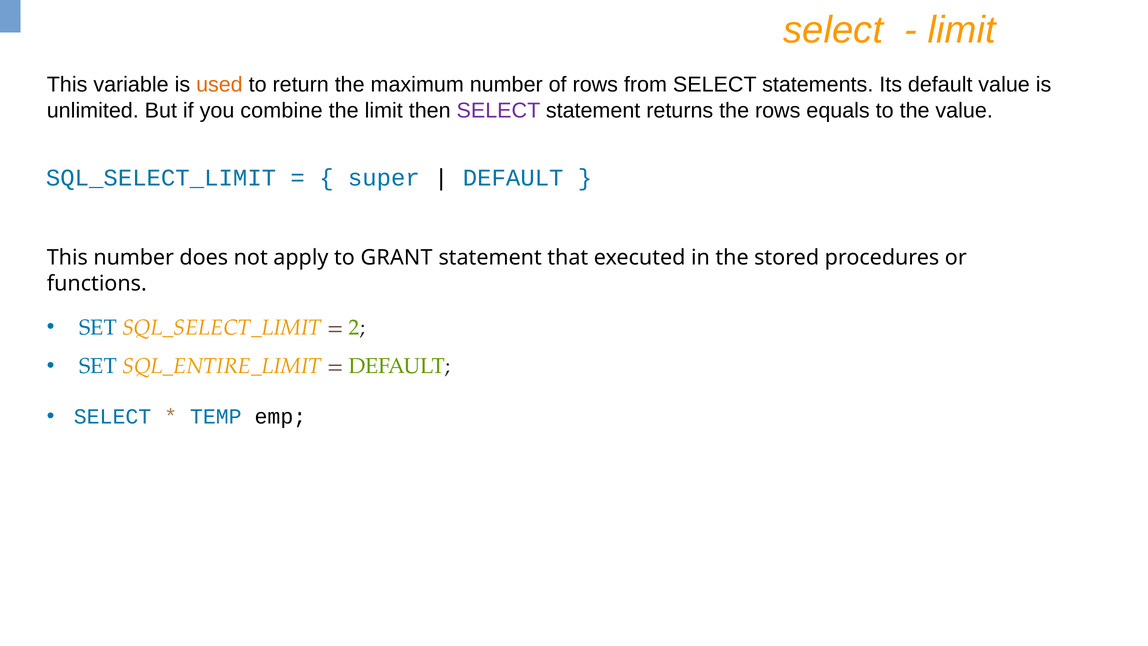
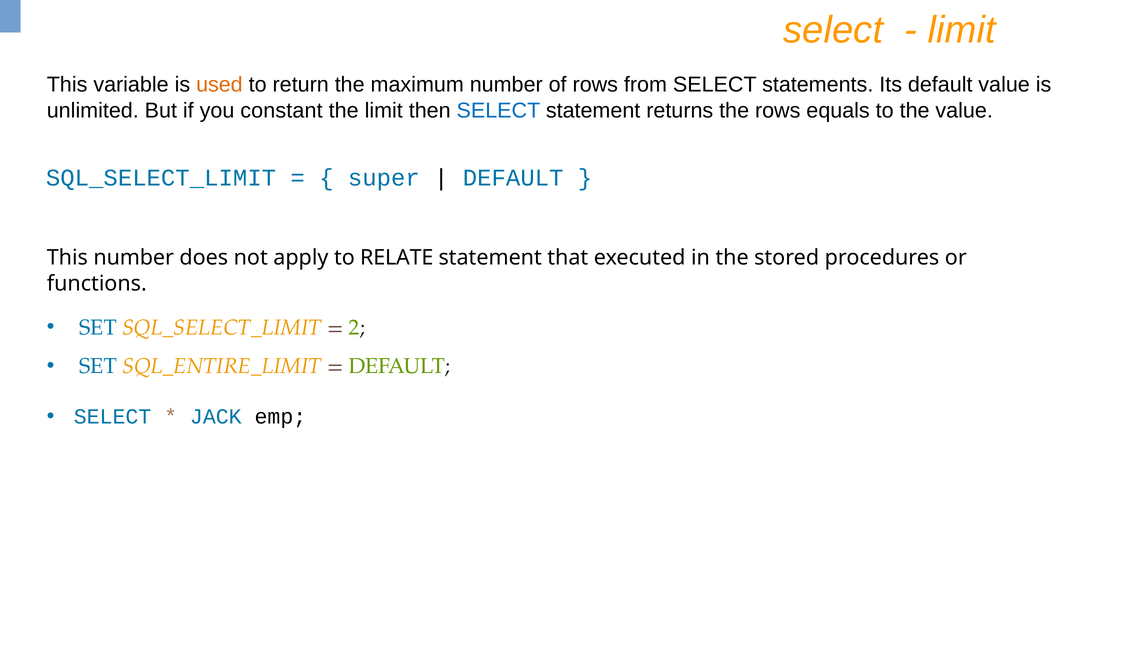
combine: combine -> constant
SELECT at (498, 111) colour: purple -> blue
GRANT: GRANT -> RELATE
TEMP: TEMP -> JACK
